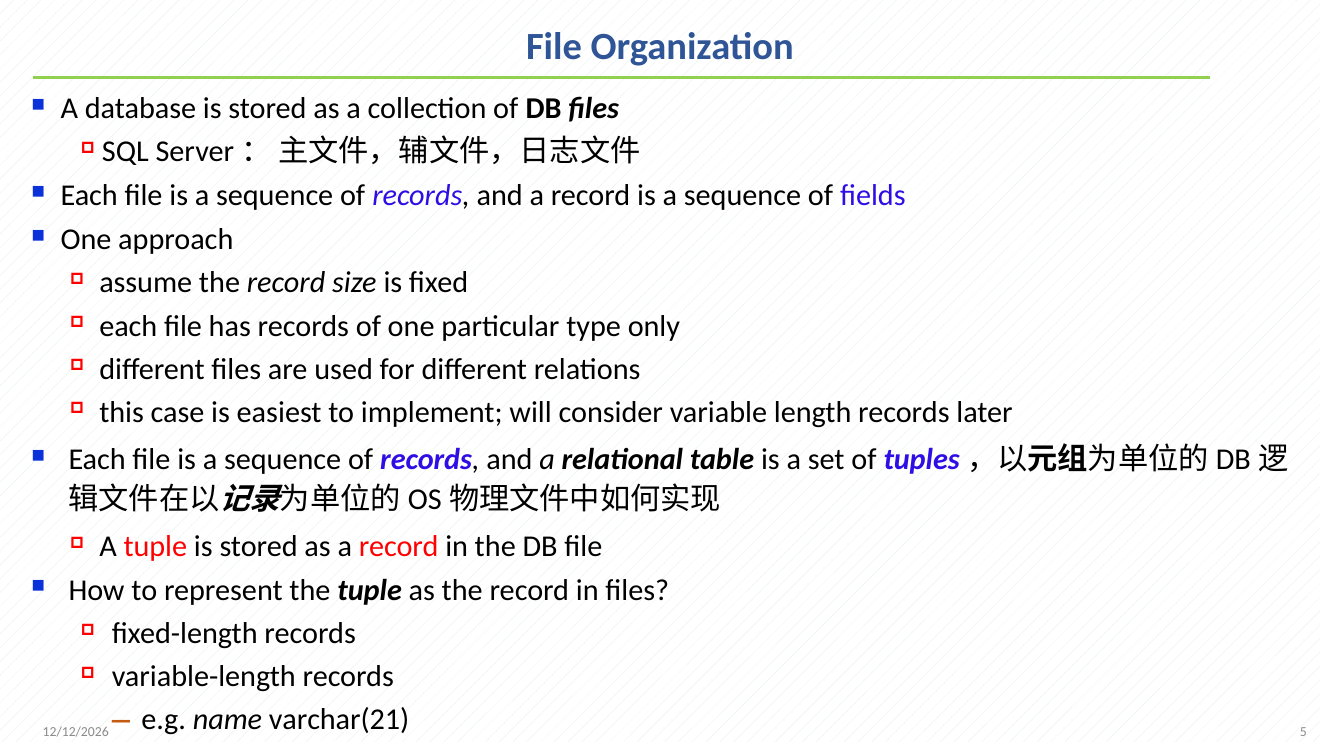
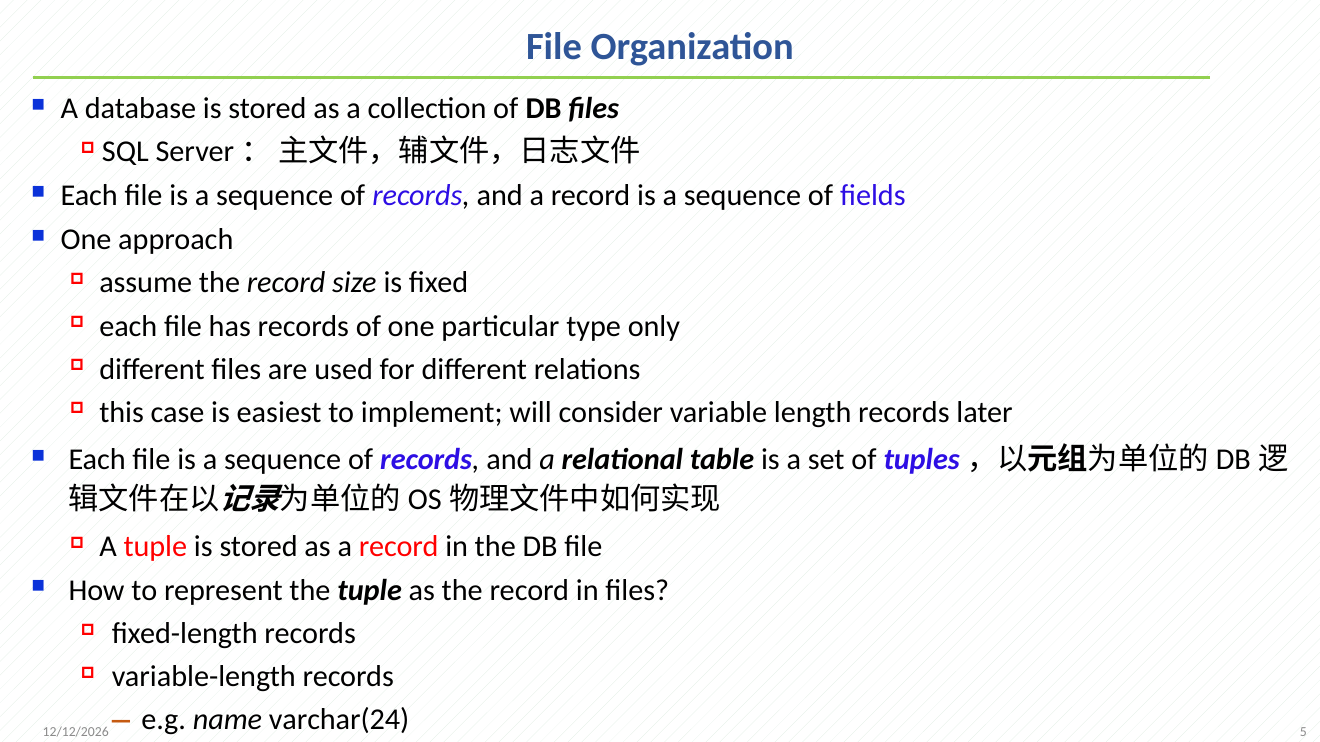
varchar(21: varchar(21 -> varchar(24
